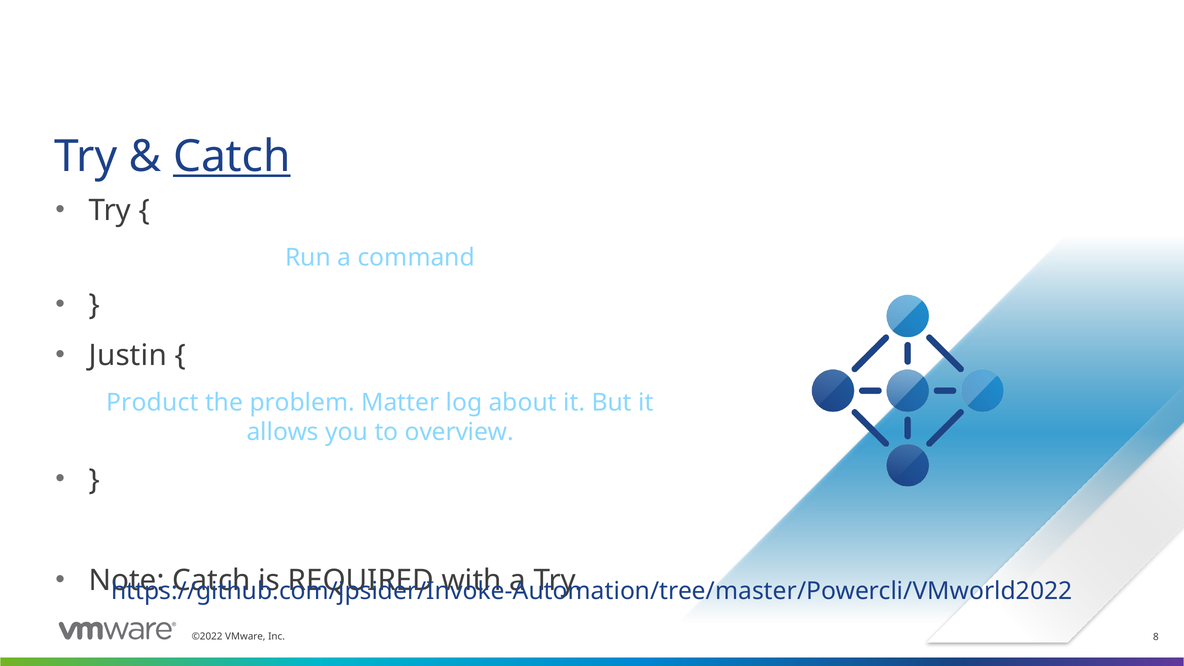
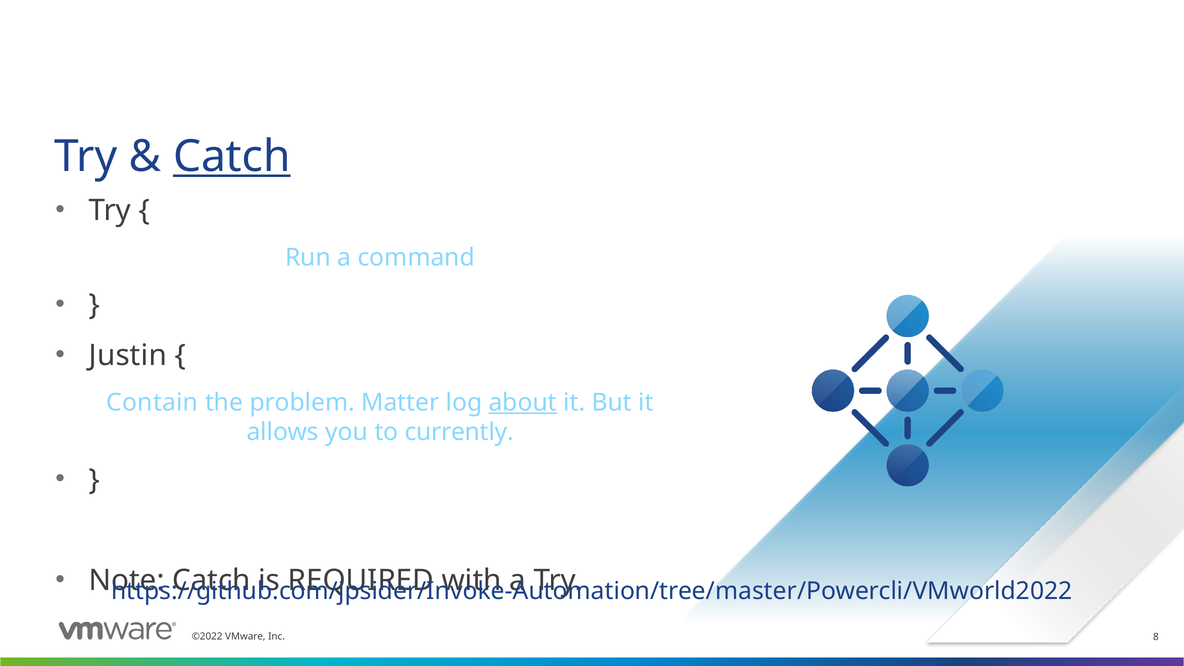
Product: Product -> Contain
about underline: none -> present
overview: overview -> currently
